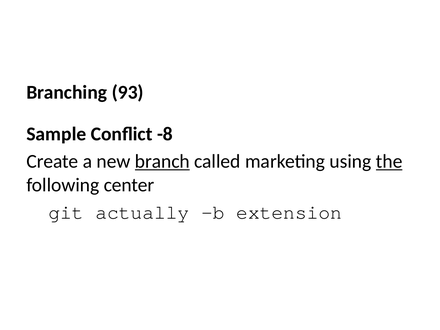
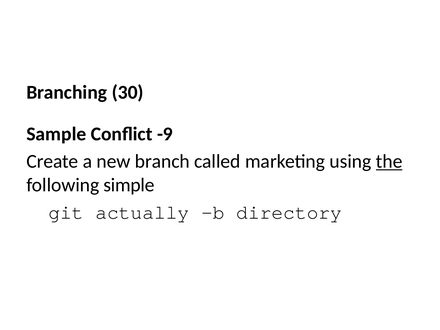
93: 93 -> 30
-8: -8 -> -9
branch underline: present -> none
center: center -> simple
extension: extension -> directory
